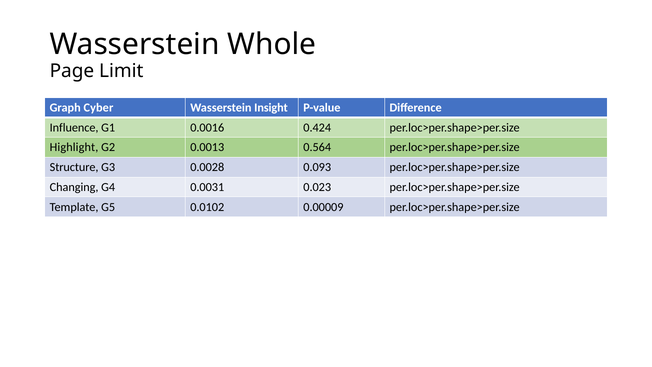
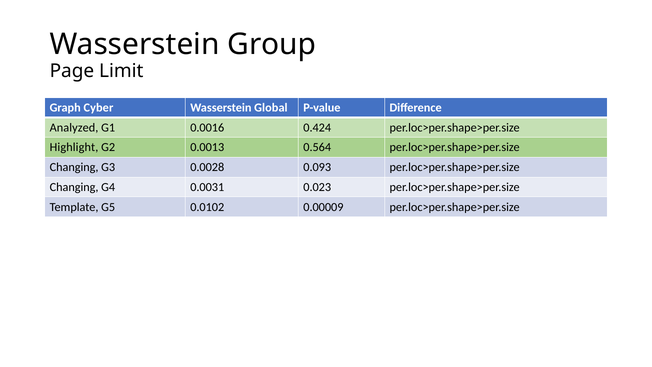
Whole: Whole -> Group
Insight: Insight -> Global
Influence: Influence -> Analyzed
Structure at (74, 167): Structure -> Changing
